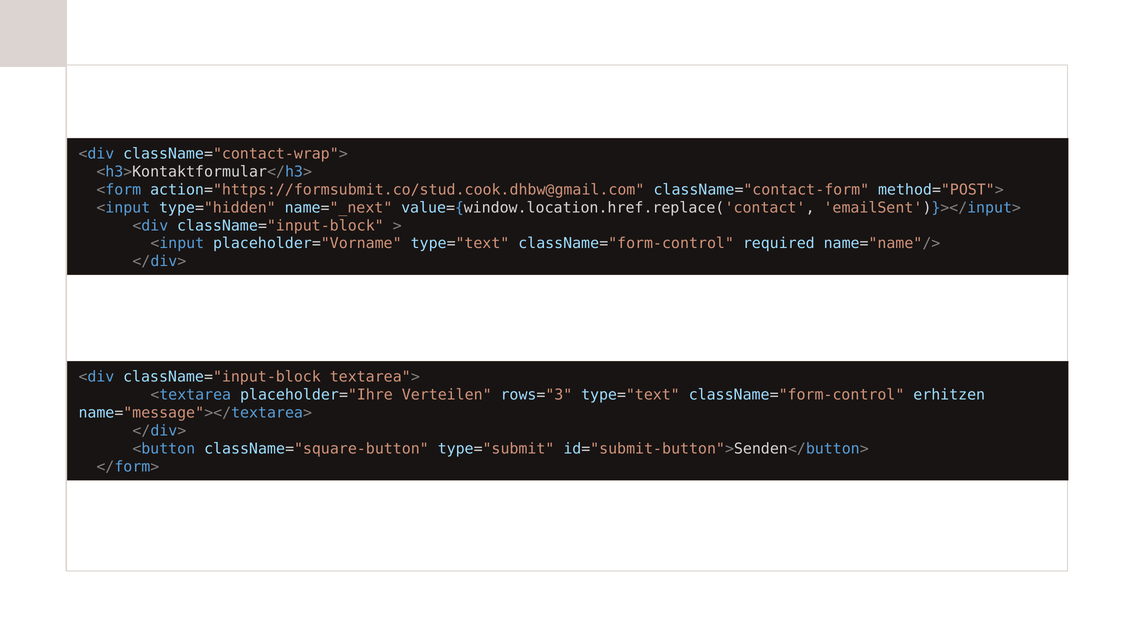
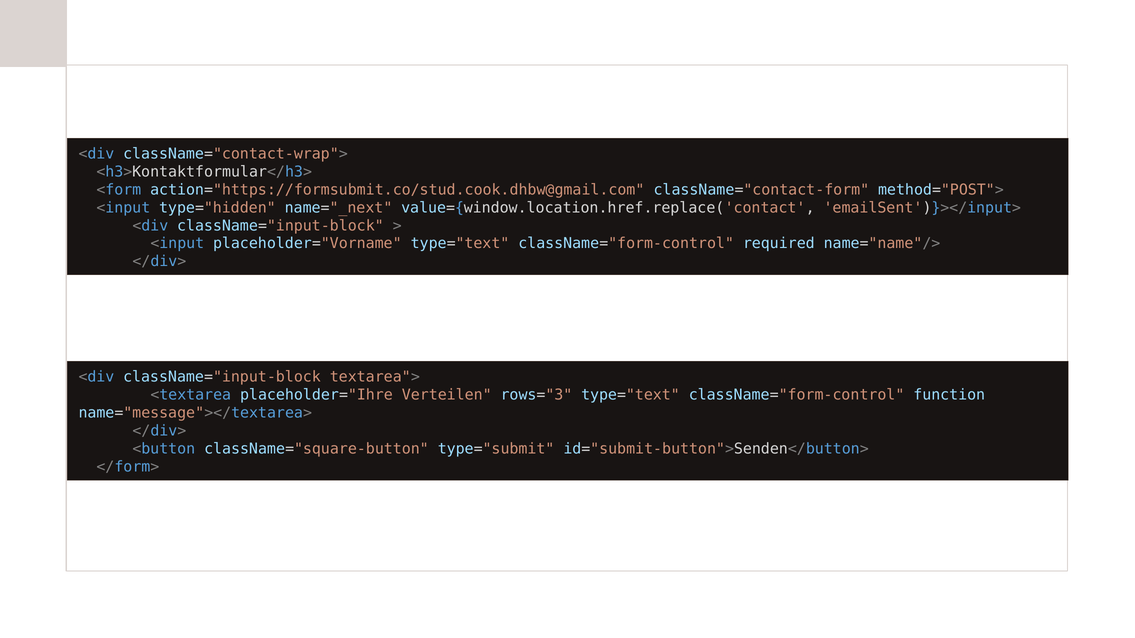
erhitzen: erhitzen -> function
